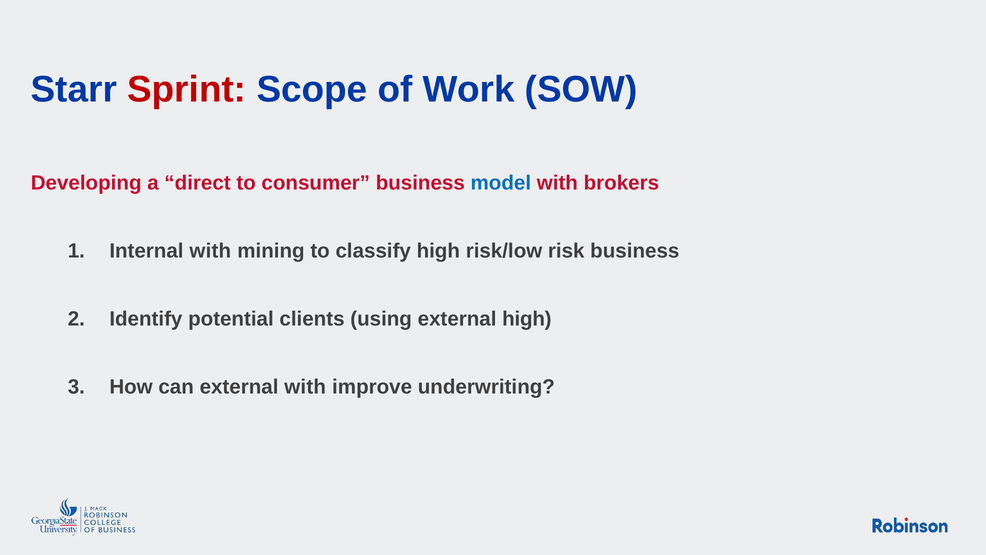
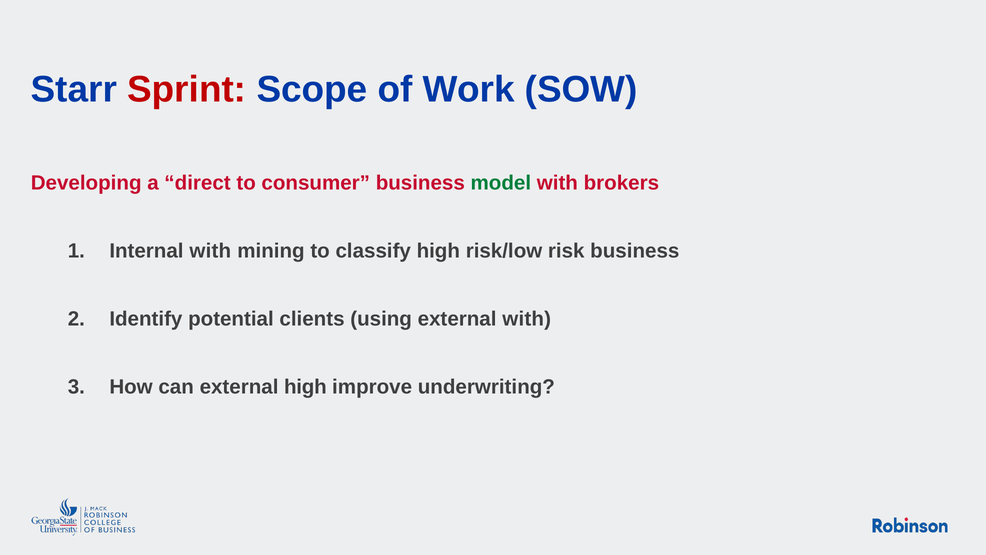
model colour: blue -> green
external high: high -> with
external with: with -> high
